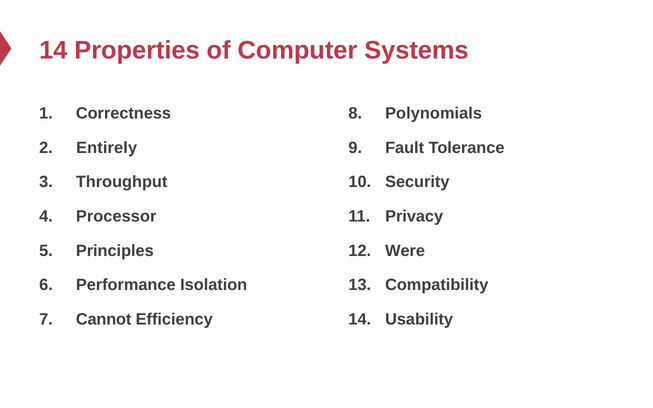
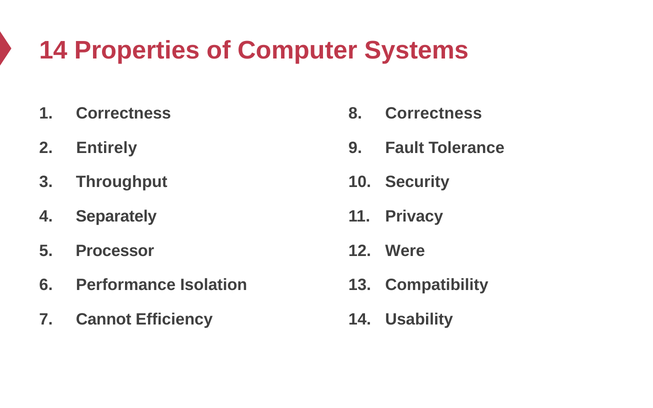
Polynomials at (434, 113): Polynomials -> Correctness
Processor: Processor -> Separately
Principles: Principles -> Processor
